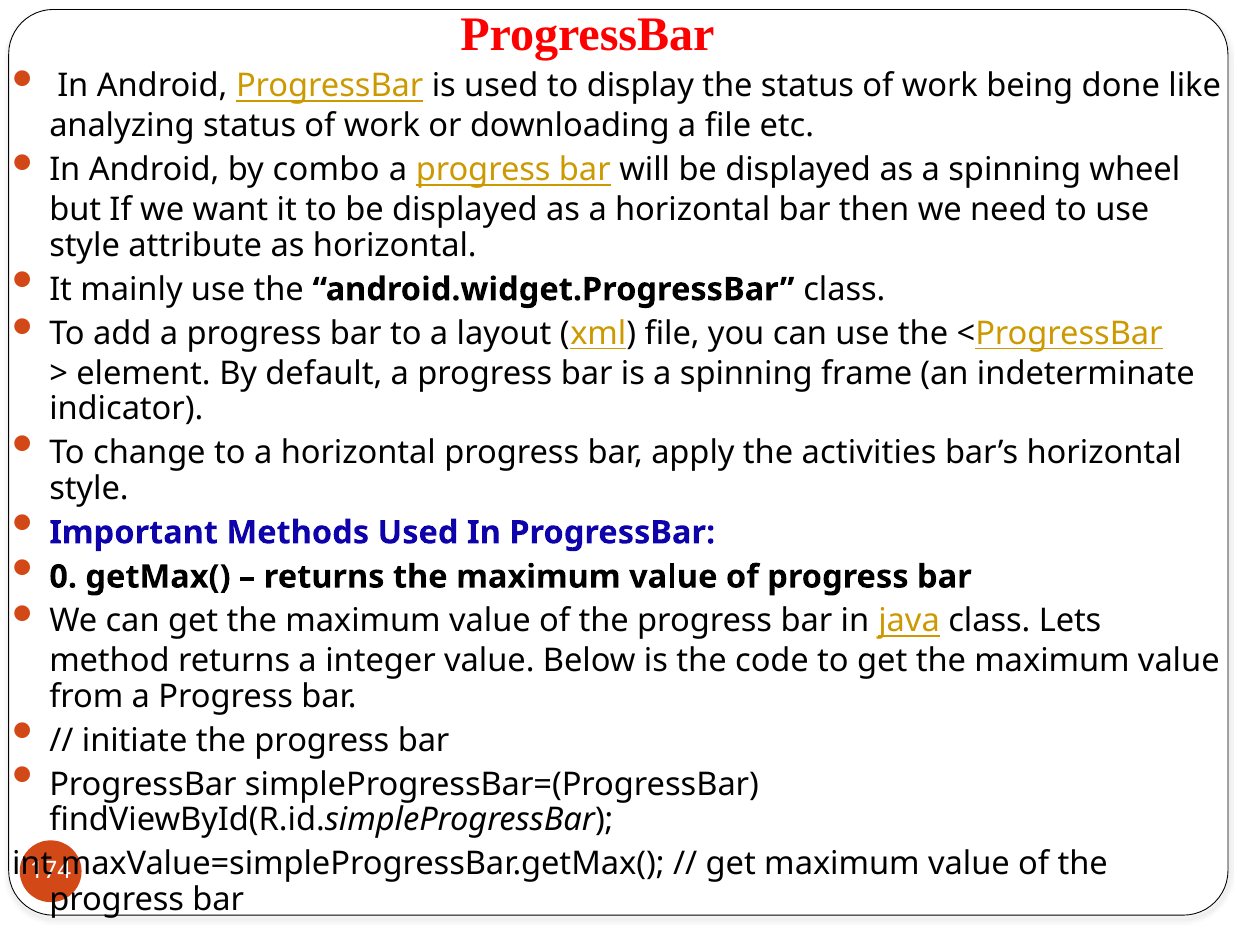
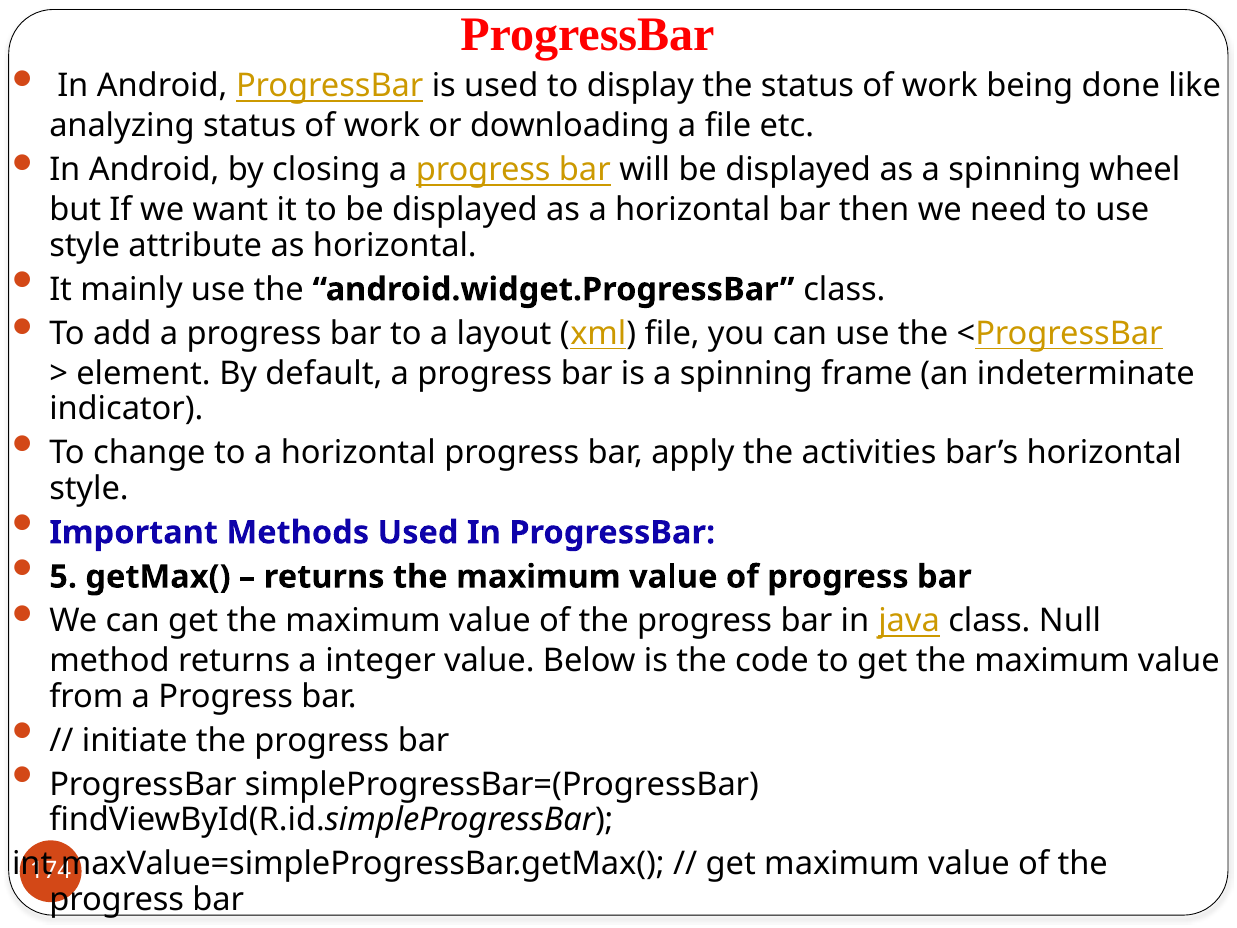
combo: combo -> closing
0: 0 -> 5
Lets: Lets -> Null
